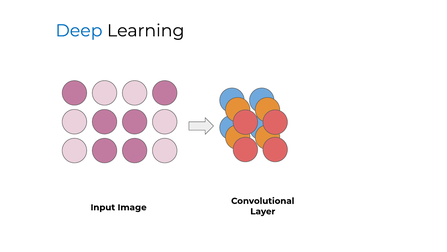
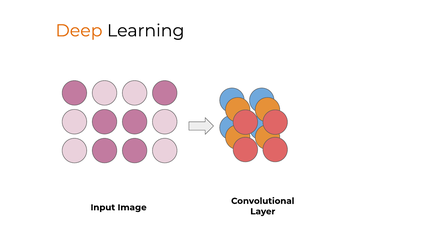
Deep colour: blue -> orange
